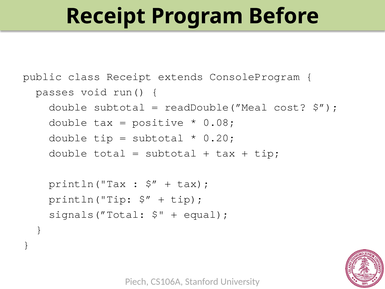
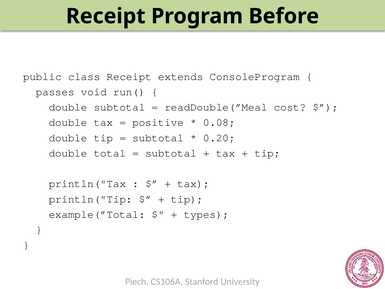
signals(”Total: signals(”Total -> example(”Total
equal: equal -> types
